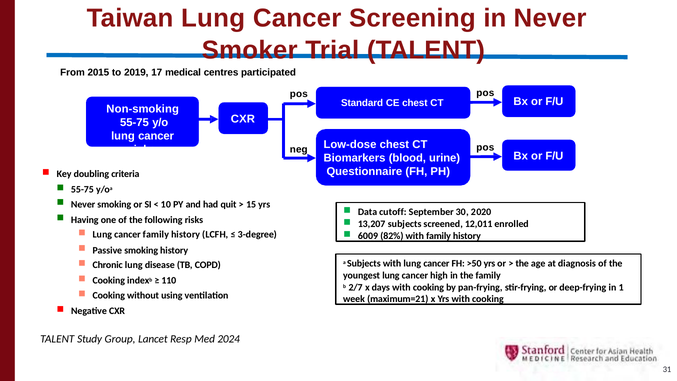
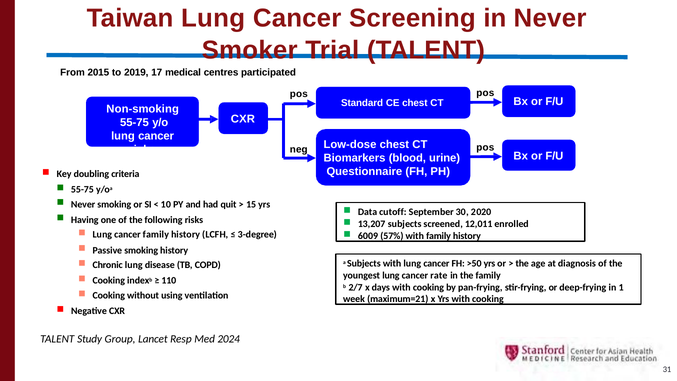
82%: 82% -> 57%
high: high -> rate
